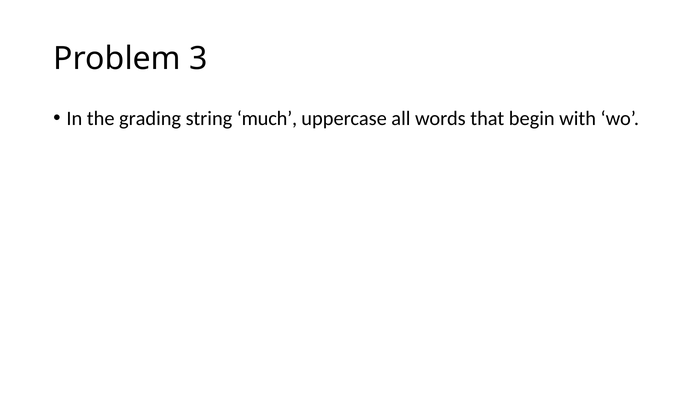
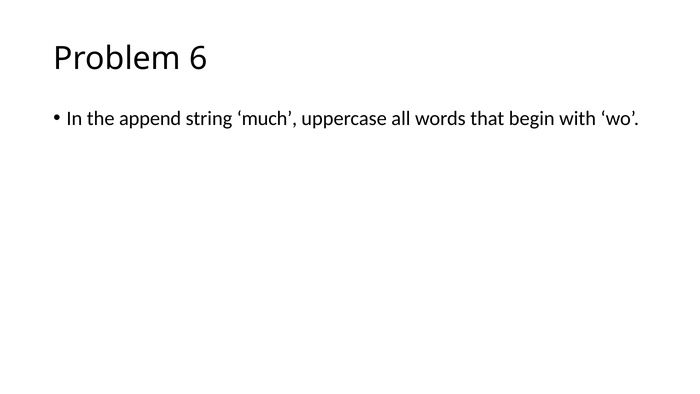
3: 3 -> 6
grading: grading -> append
